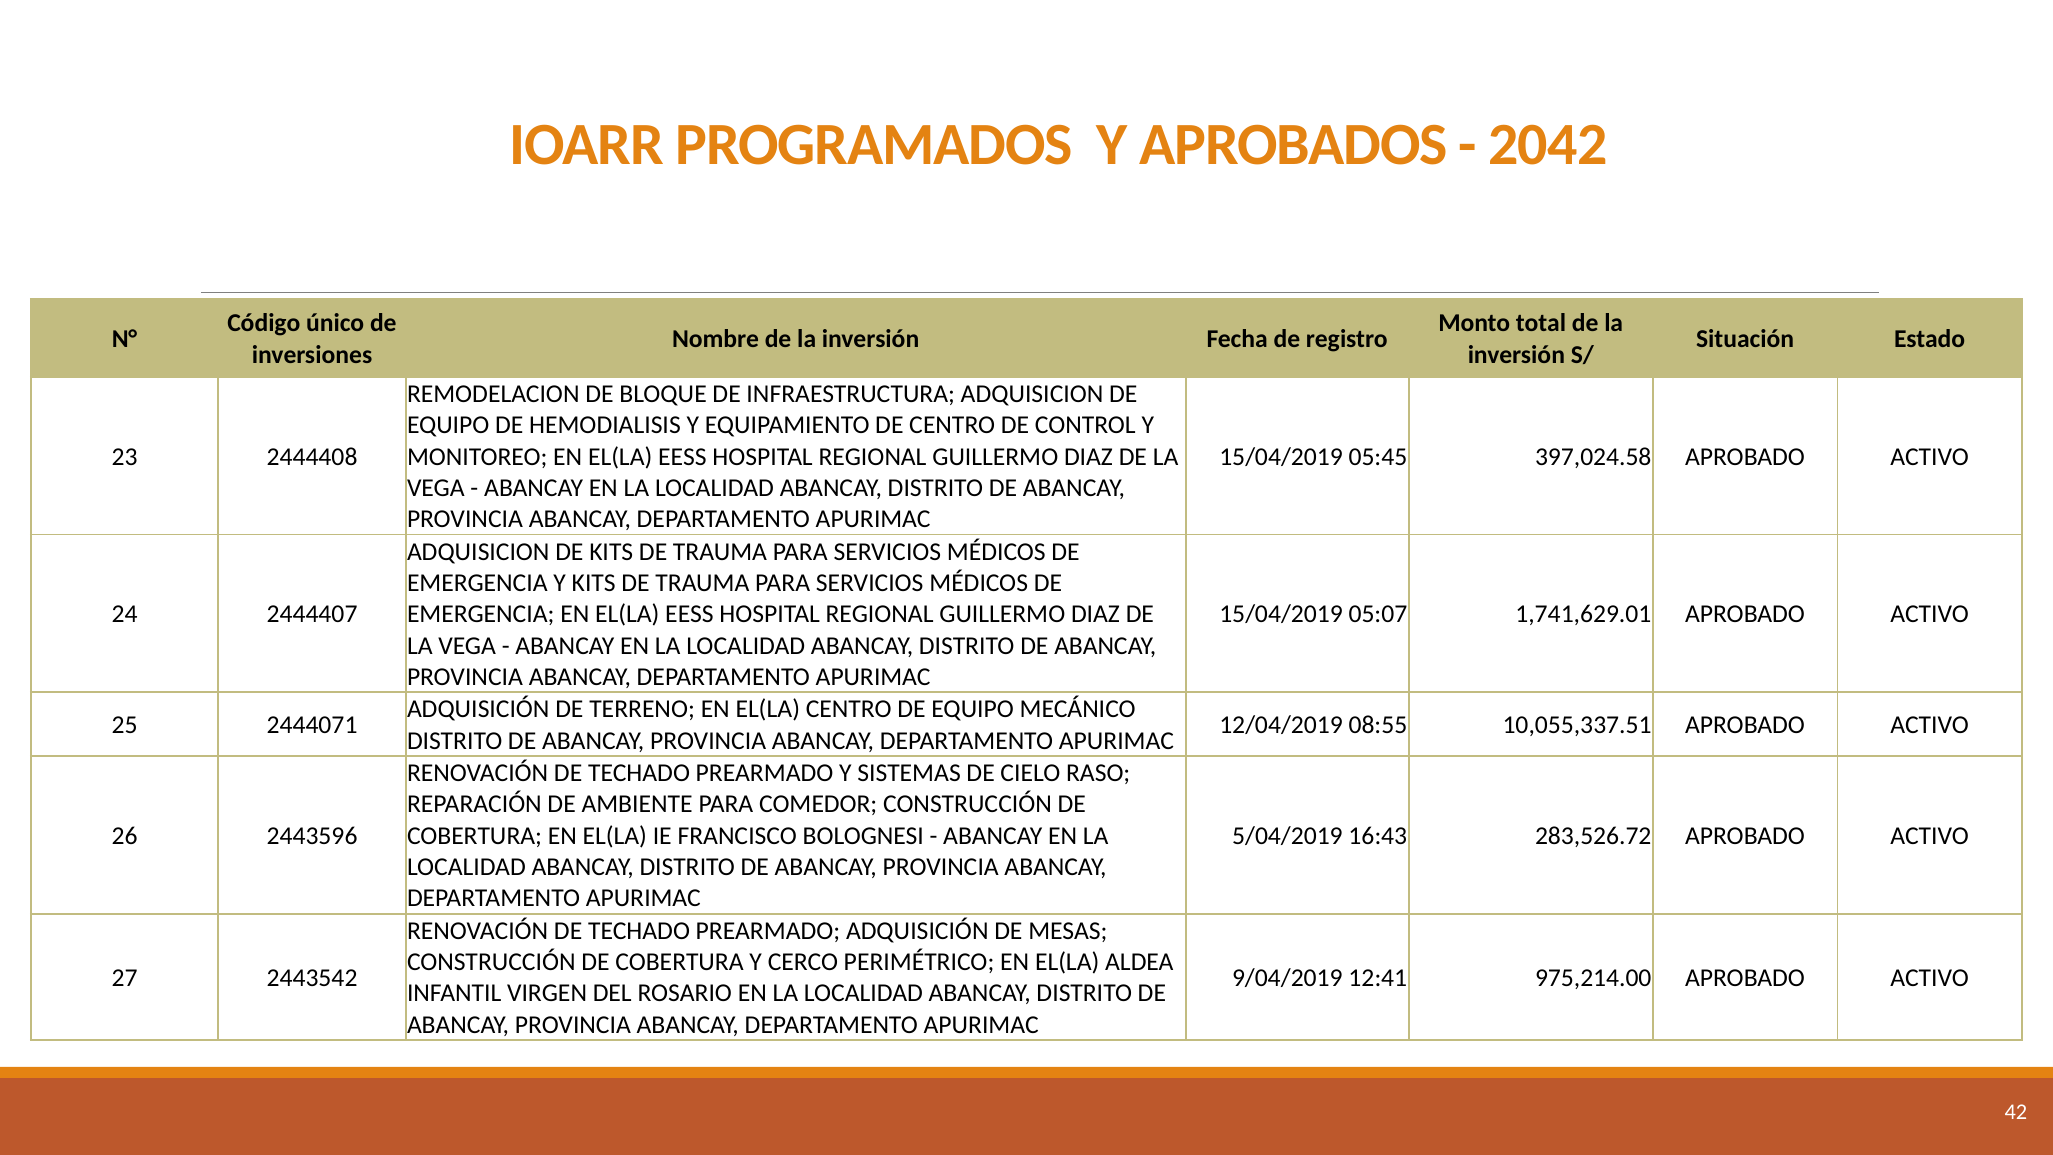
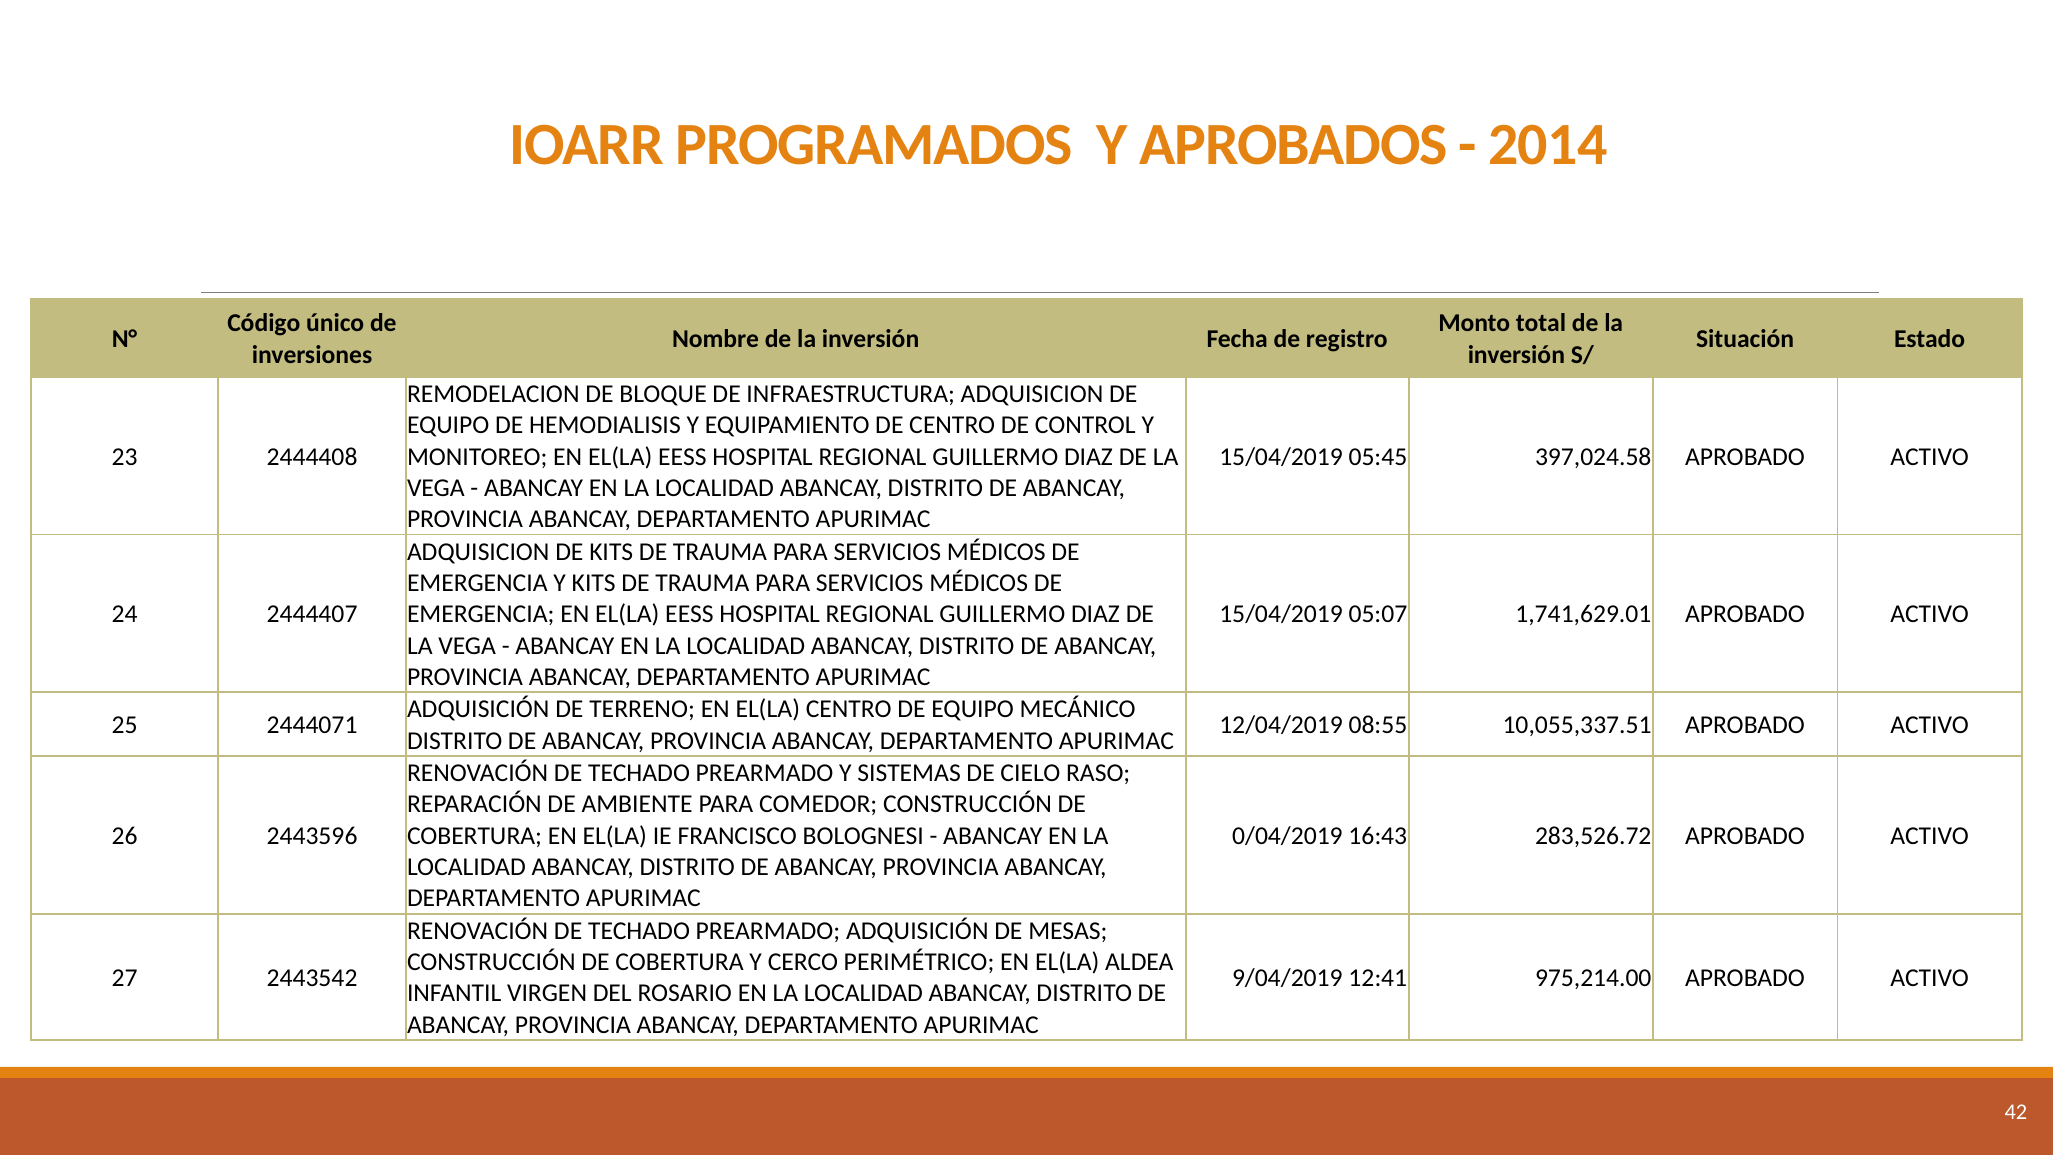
2042: 2042 -> 2014
5/04/2019: 5/04/2019 -> 0/04/2019
